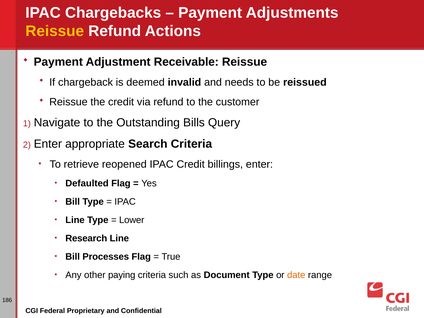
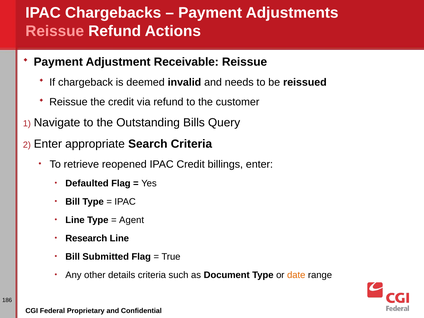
Reissue at (55, 31) colour: yellow -> pink
Lower: Lower -> Agent
Processes: Processes -> Submitted
paying: paying -> details
